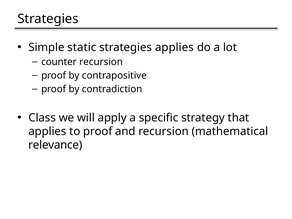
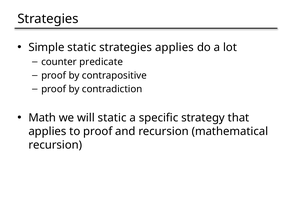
counter recursion: recursion -> predicate
Class: Class -> Math
will apply: apply -> static
relevance at (55, 145): relevance -> recursion
